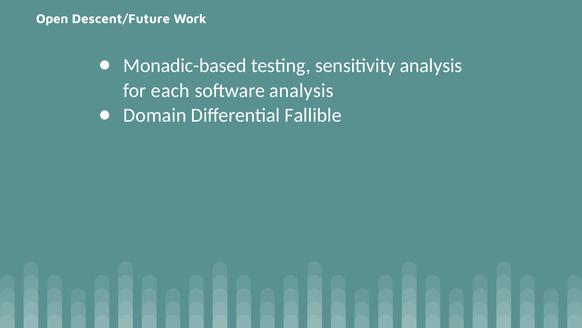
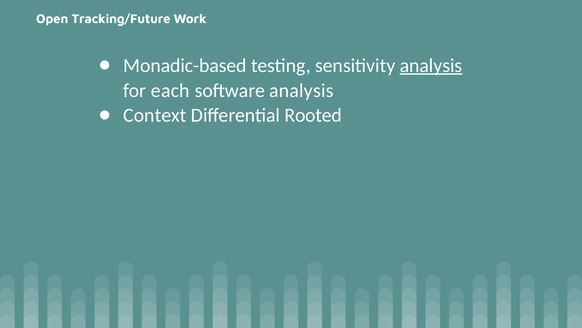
Descent/Future: Descent/Future -> Tracking/Future
analysis at (431, 65) underline: none -> present
Domain: Domain -> Context
Fallible: Fallible -> Rooted
